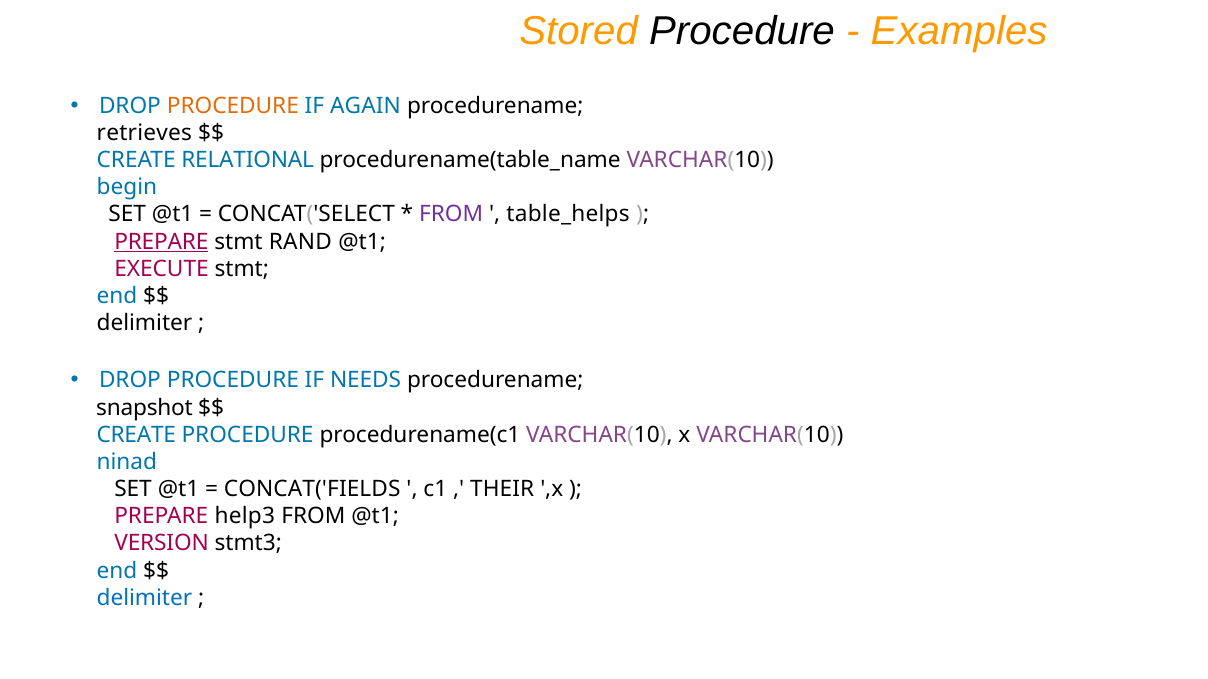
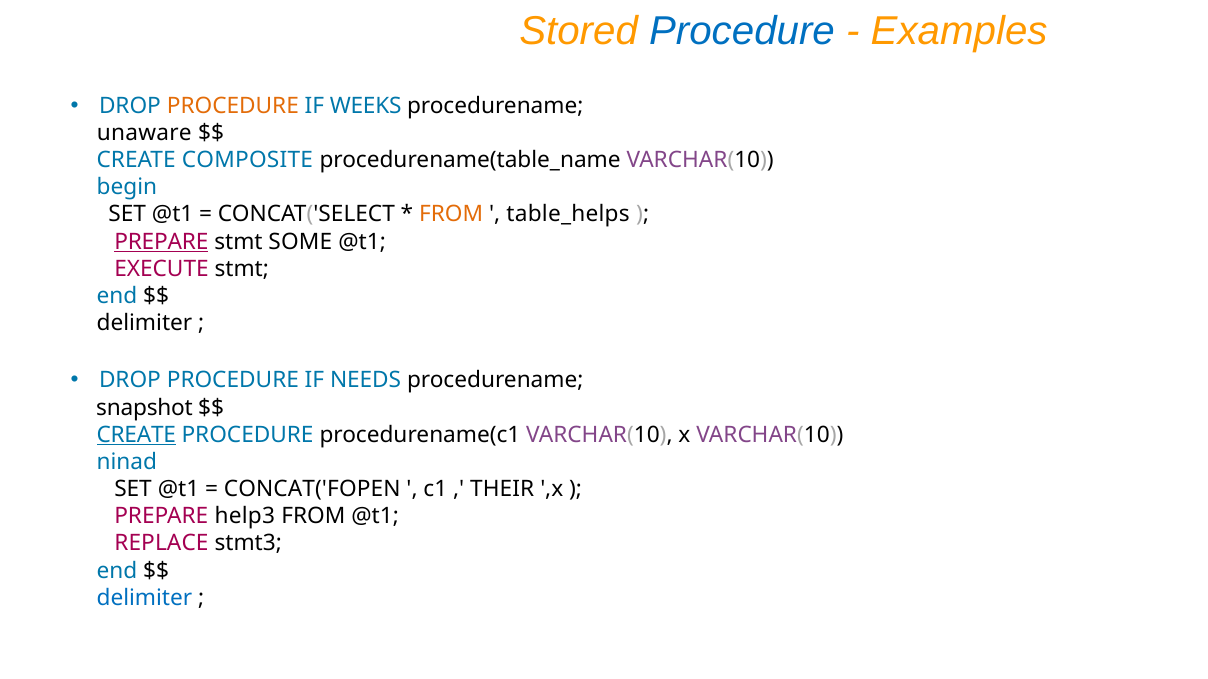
Procedure at (742, 31) colour: black -> blue
AGAIN: AGAIN -> WEEKS
retrieves: retrieves -> unaware
RELATIONAL: RELATIONAL -> COMPOSITE
FROM at (451, 215) colour: purple -> orange
RAND: RAND -> SOME
CREATE at (136, 435) underline: none -> present
CONCAT('FIELDS: CONCAT('FIELDS -> CONCAT('FOPEN
VERSION: VERSION -> REPLACE
